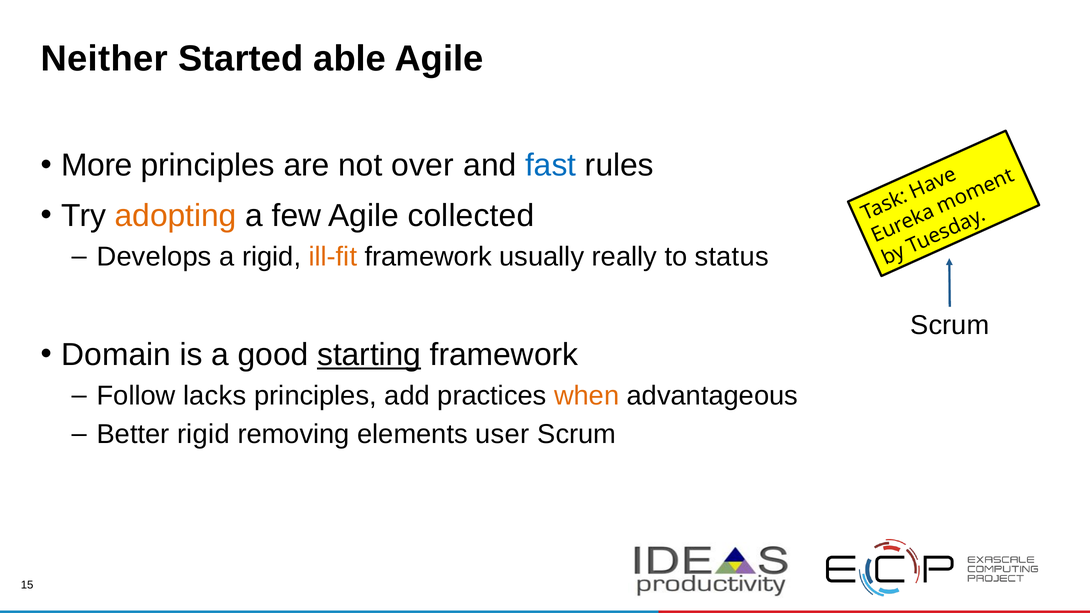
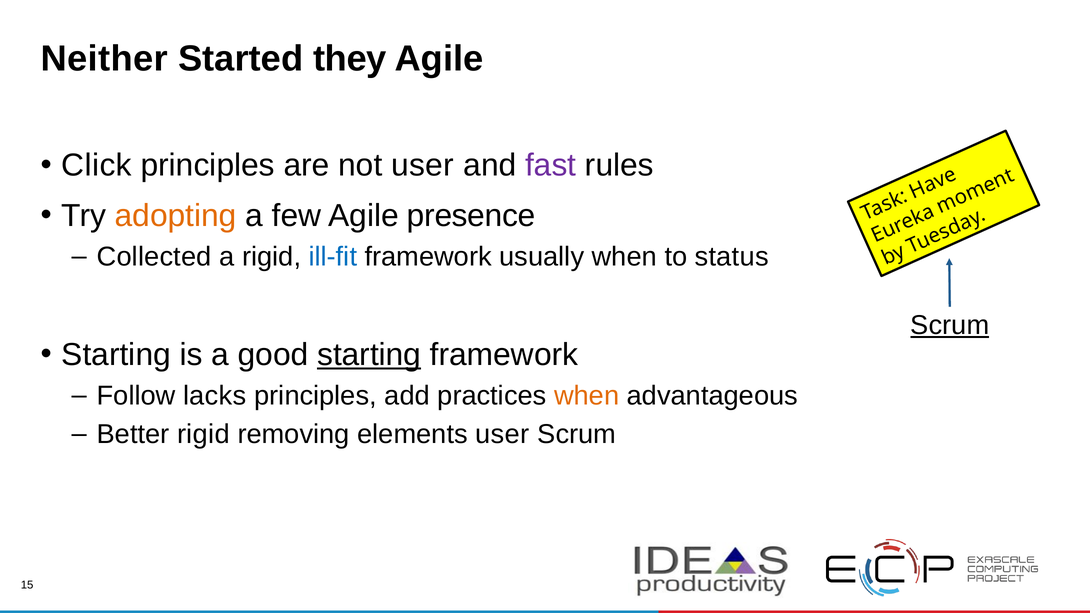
able: able -> they
More: More -> Click
not over: over -> user
fast colour: blue -> purple
collected: collected -> presence
Develops: Develops -> Collected
ill-fit colour: orange -> blue
usually really: really -> when
Scrum at (950, 325) underline: none -> present
Domain at (116, 355): Domain -> Starting
